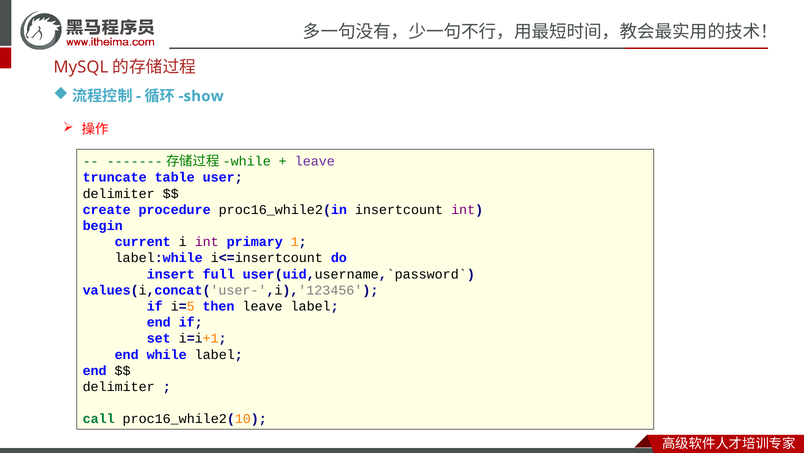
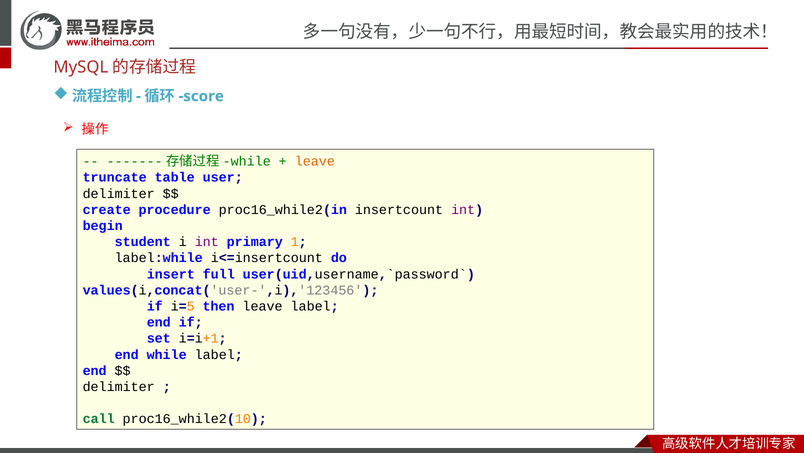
show: show -> score
leave at (315, 161) colour: purple -> orange
current: current -> student
